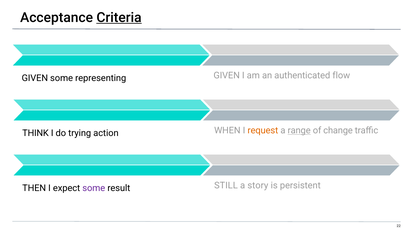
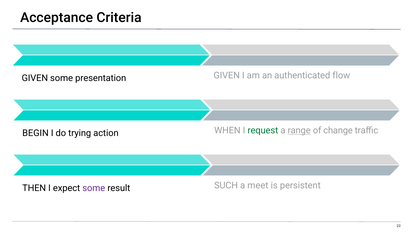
Criteria underline: present -> none
representing: representing -> presentation
request colour: orange -> green
THINK: THINK -> BEGIN
STILL: STILL -> SUCH
story: story -> meet
